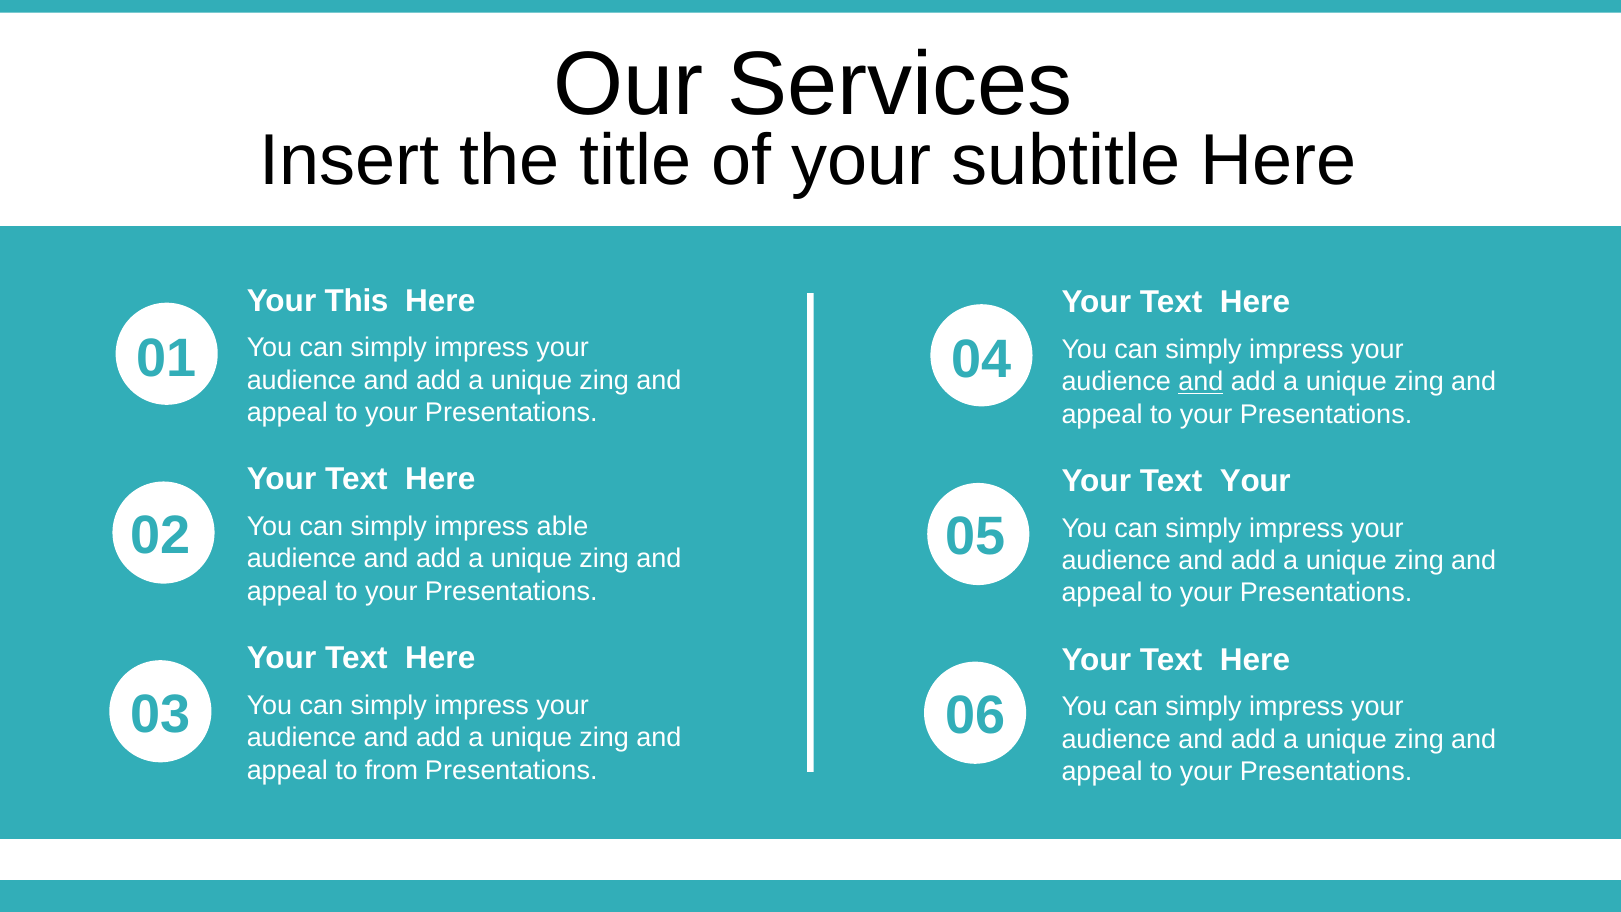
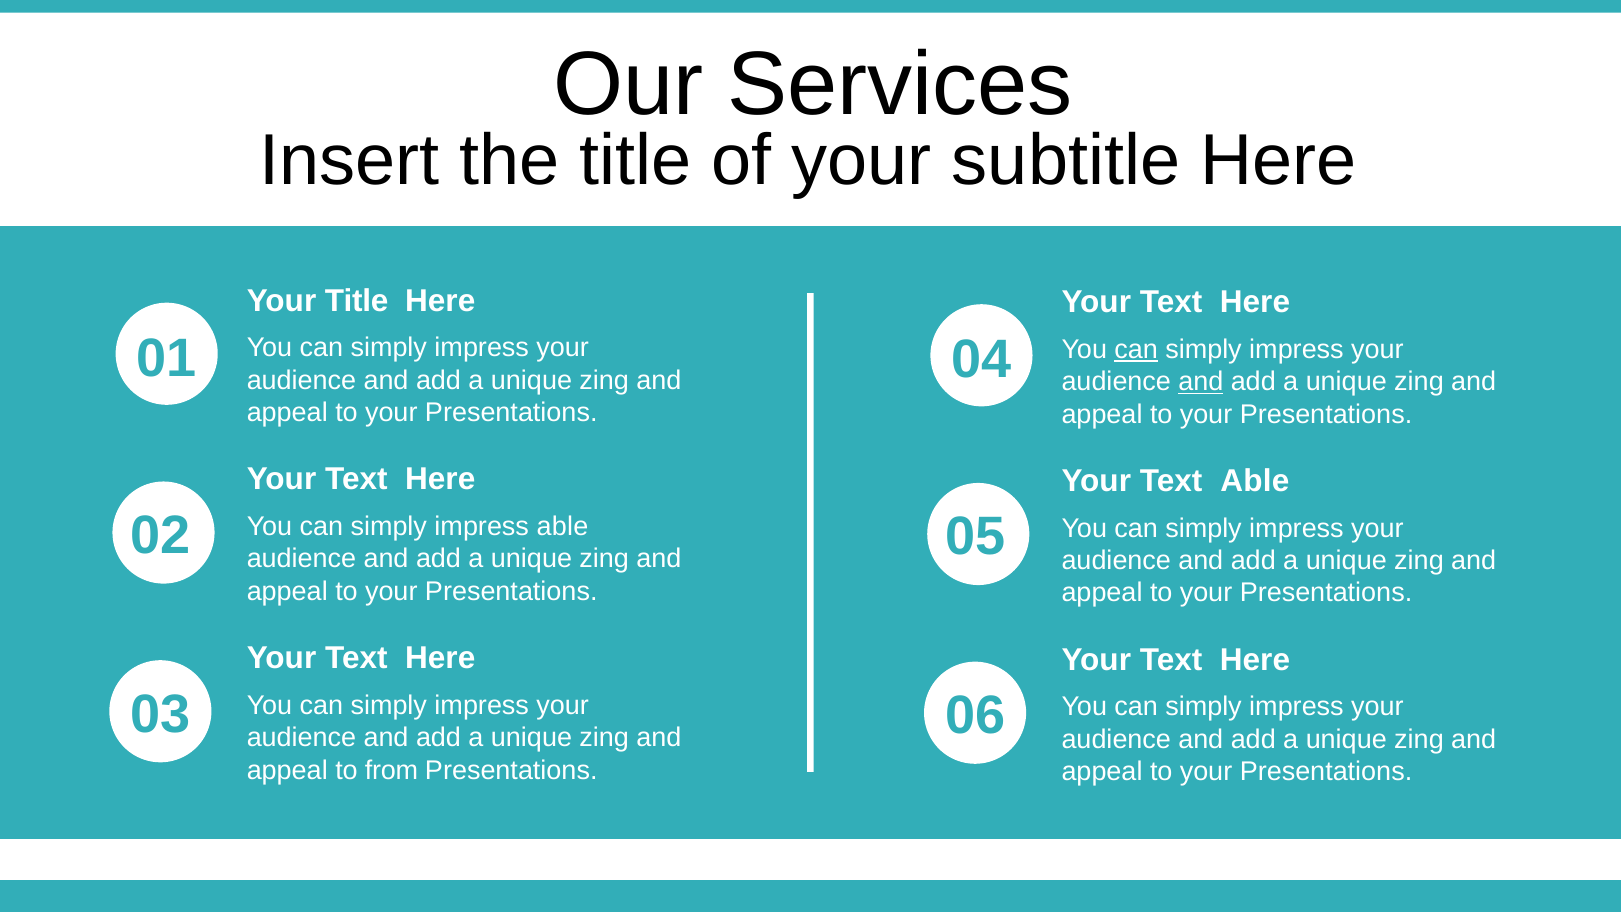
Your This: This -> Title
can at (1136, 349) underline: none -> present
Text Your: Your -> Able
